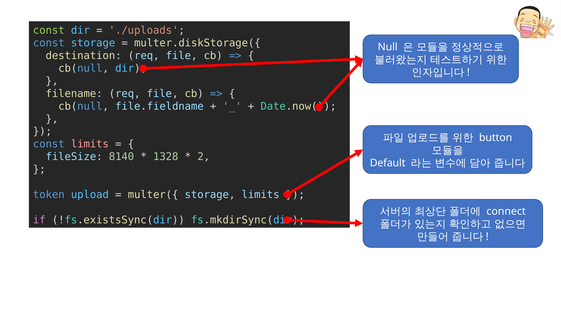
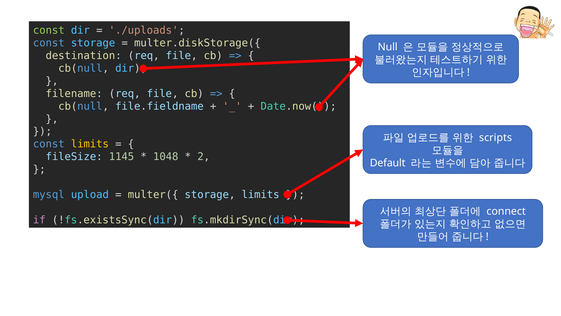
button: button -> scripts
limits at (90, 144) colour: pink -> yellow
8140: 8140 -> 1145
1328: 1328 -> 1048
token: token -> mysql
